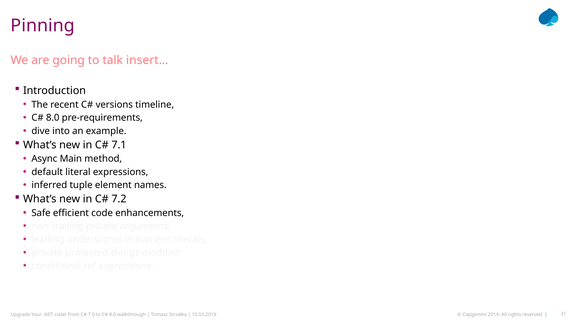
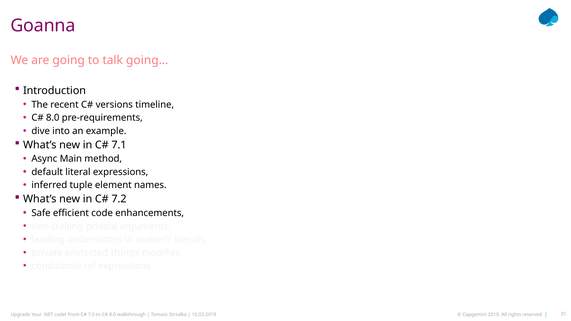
Pinning: Pinning -> Goanna
insert…: insert… -> going…
